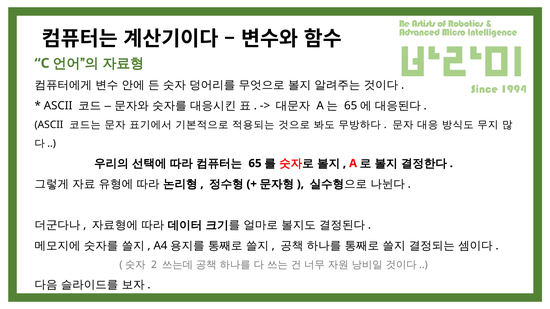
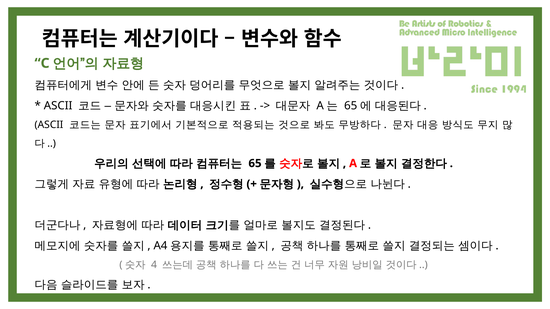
2: 2 -> 4
